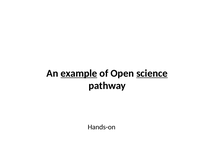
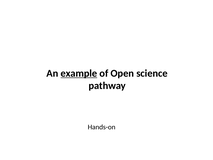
science underline: present -> none
